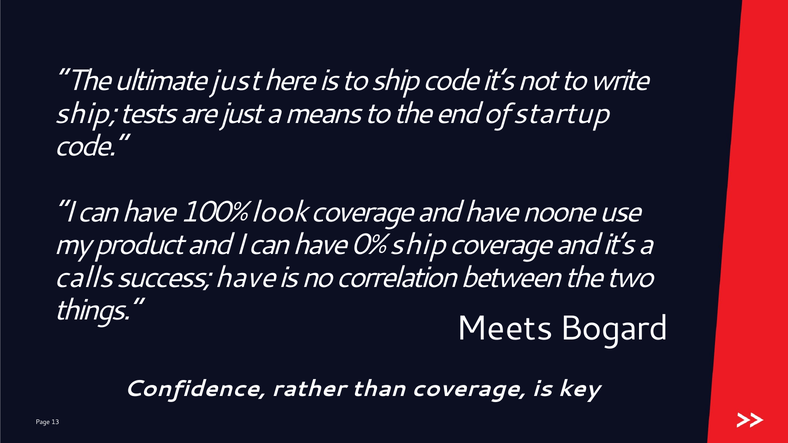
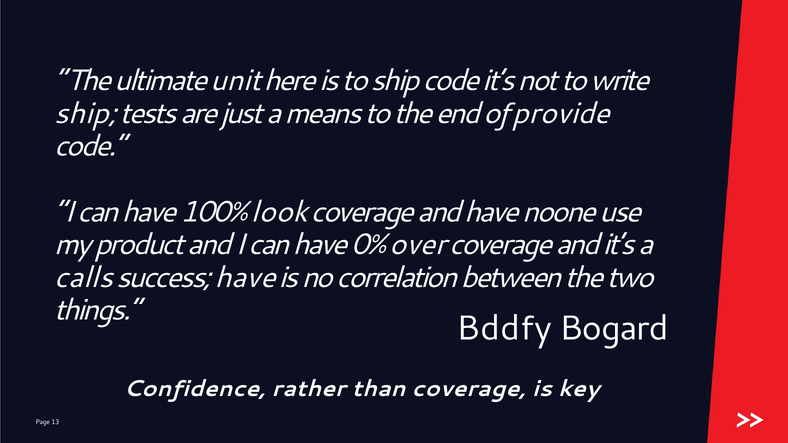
ultimate just: just -> unit
startup: startup -> provide
0% ship: ship -> over
Meets: Meets -> Bddfy
